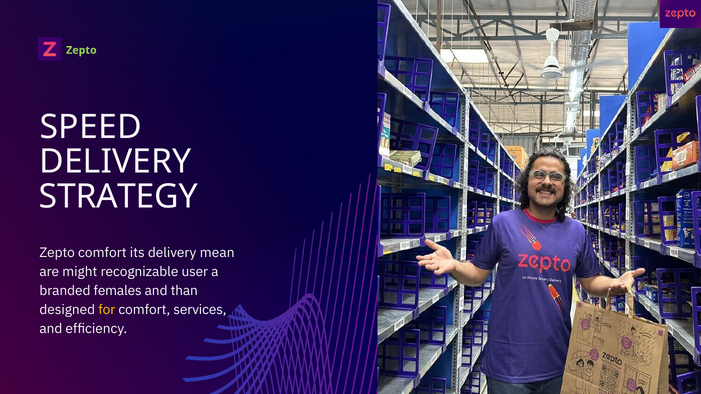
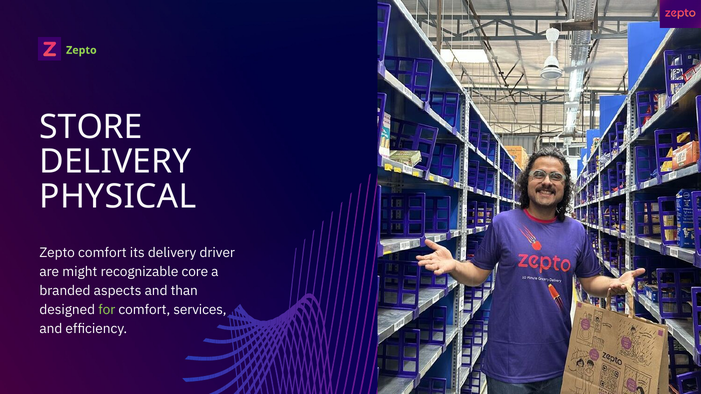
SPEED: SPEED -> STORE
STRATEGY: STRATEGY -> PHYSICAL
mean: mean -> driver
user: user -> core
females: females -> aspects
for colour: yellow -> light green
